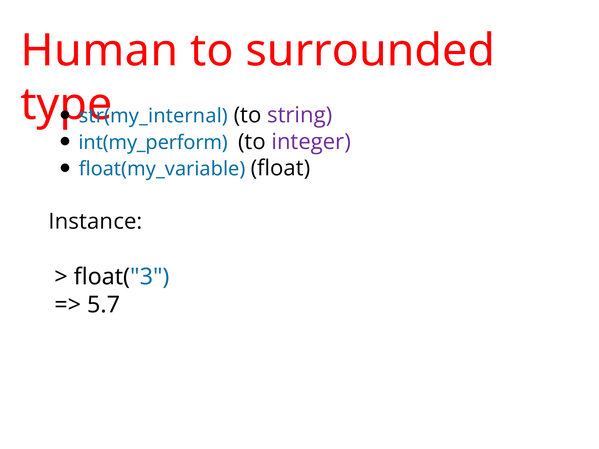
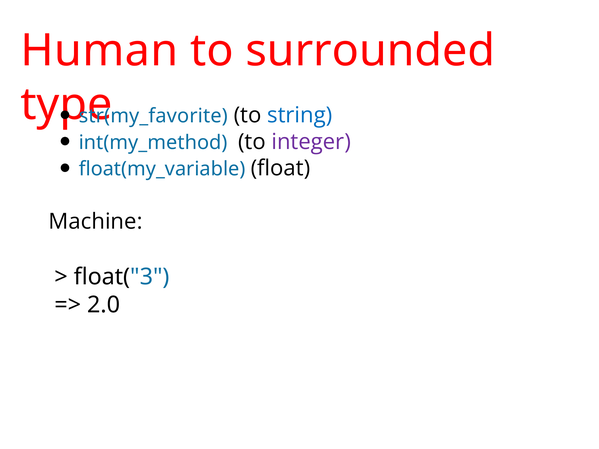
str(my_internal: str(my_internal -> str(my_favorite
string colour: purple -> blue
int(my_perform: int(my_perform -> int(my_method
Instance: Instance -> Machine
5.7: 5.7 -> 2.0
